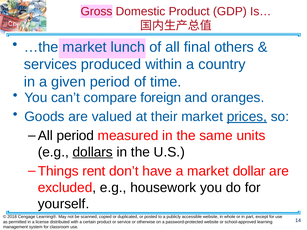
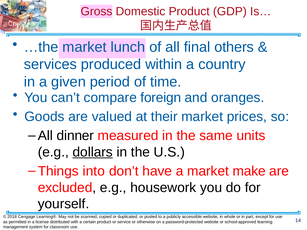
prices underline: present -> none
All period: period -> dinner
rent: rent -> into
dollar: dollar -> make
